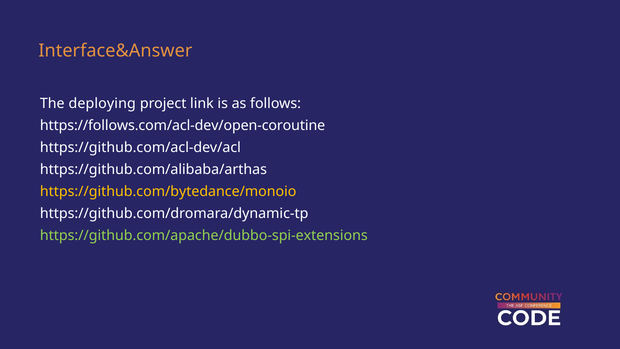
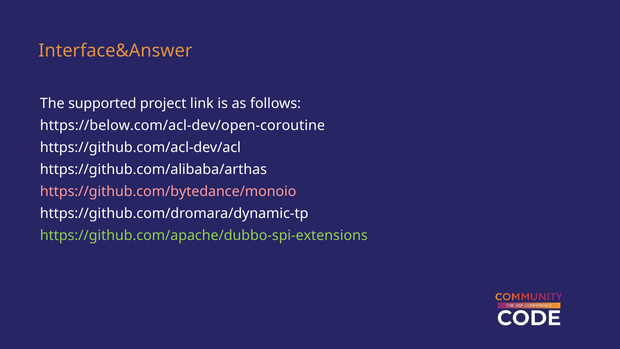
deploying: deploying -> supported
https://follows.com/acl-dev/open-coroutine: https://follows.com/acl-dev/open-coroutine -> https://below.com/acl-dev/open-coroutine
https://github.com/bytedance/monoio colour: yellow -> pink
